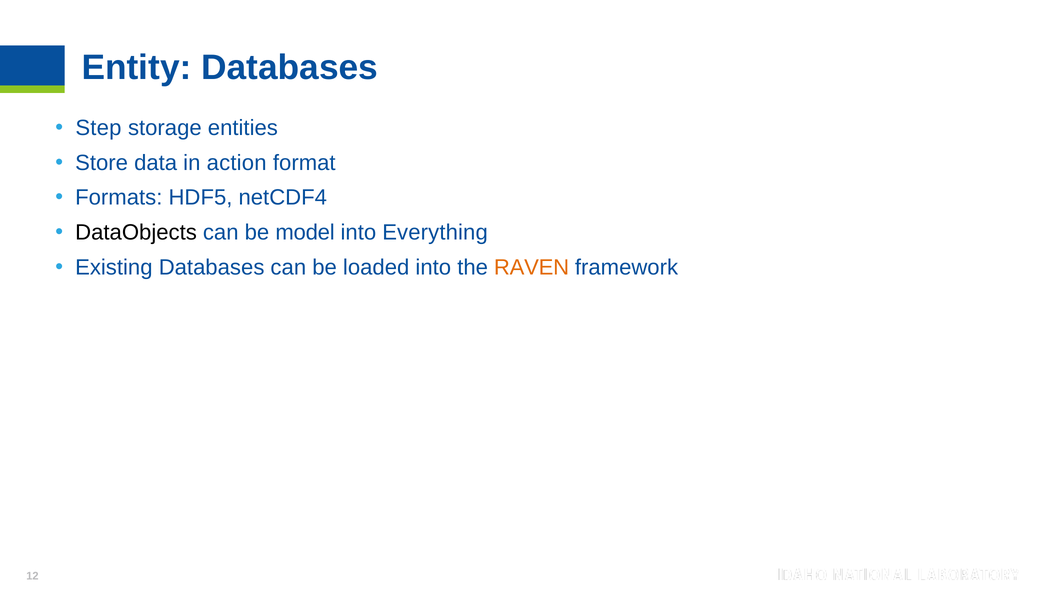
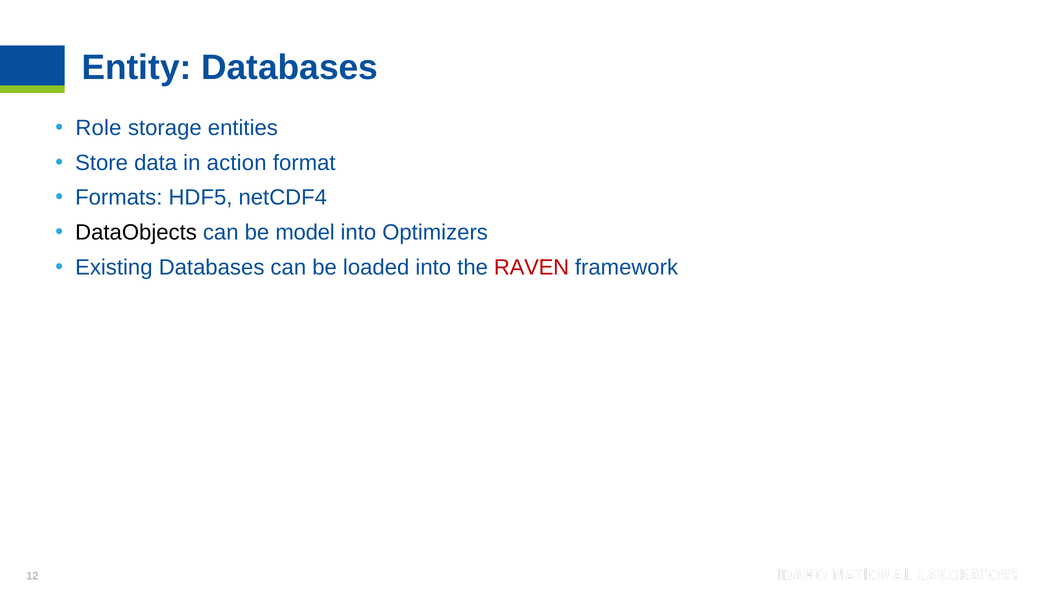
Step: Step -> Role
Everything: Everything -> Optimizers
RAVEN colour: orange -> red
